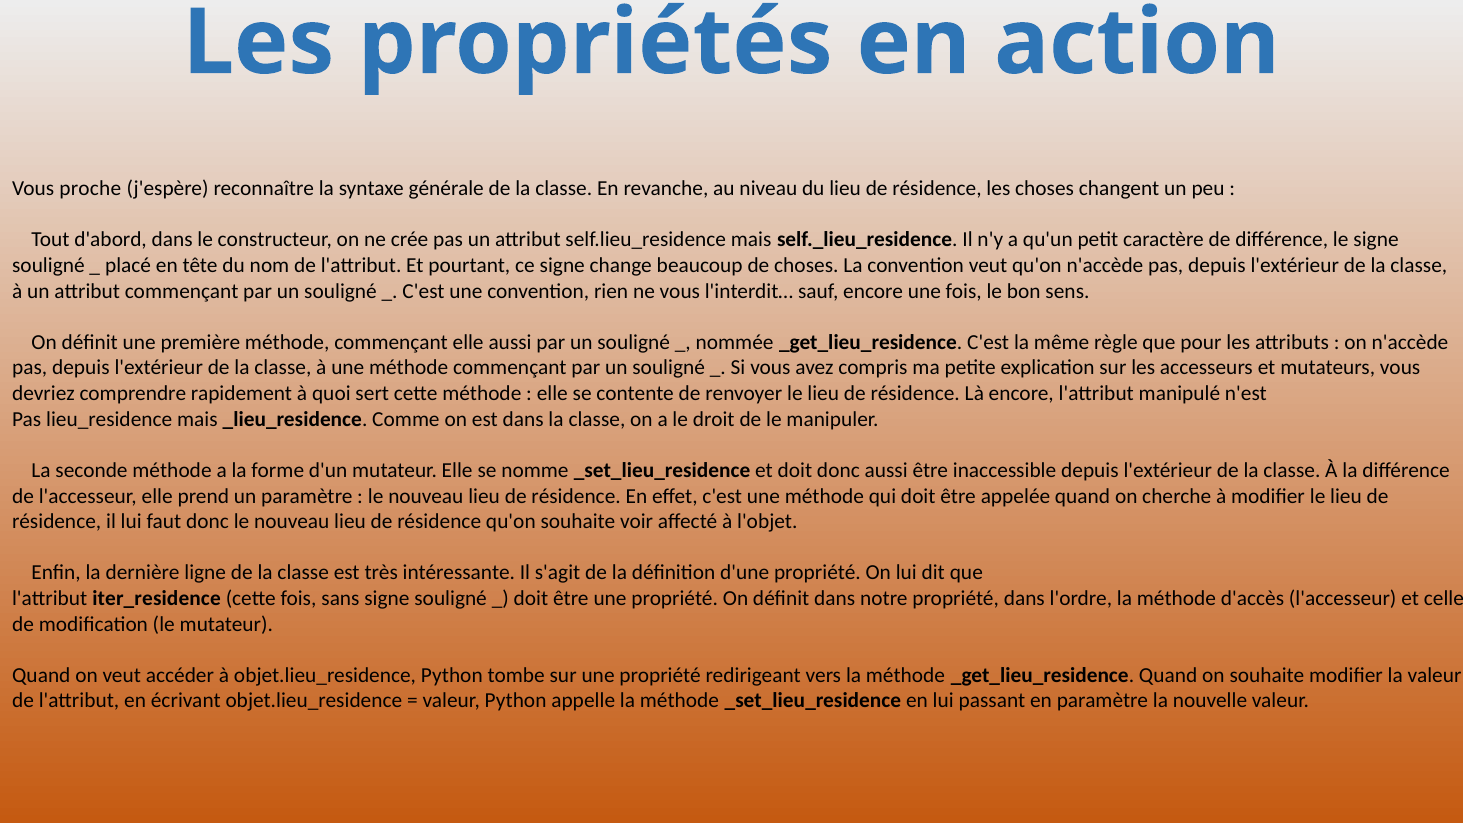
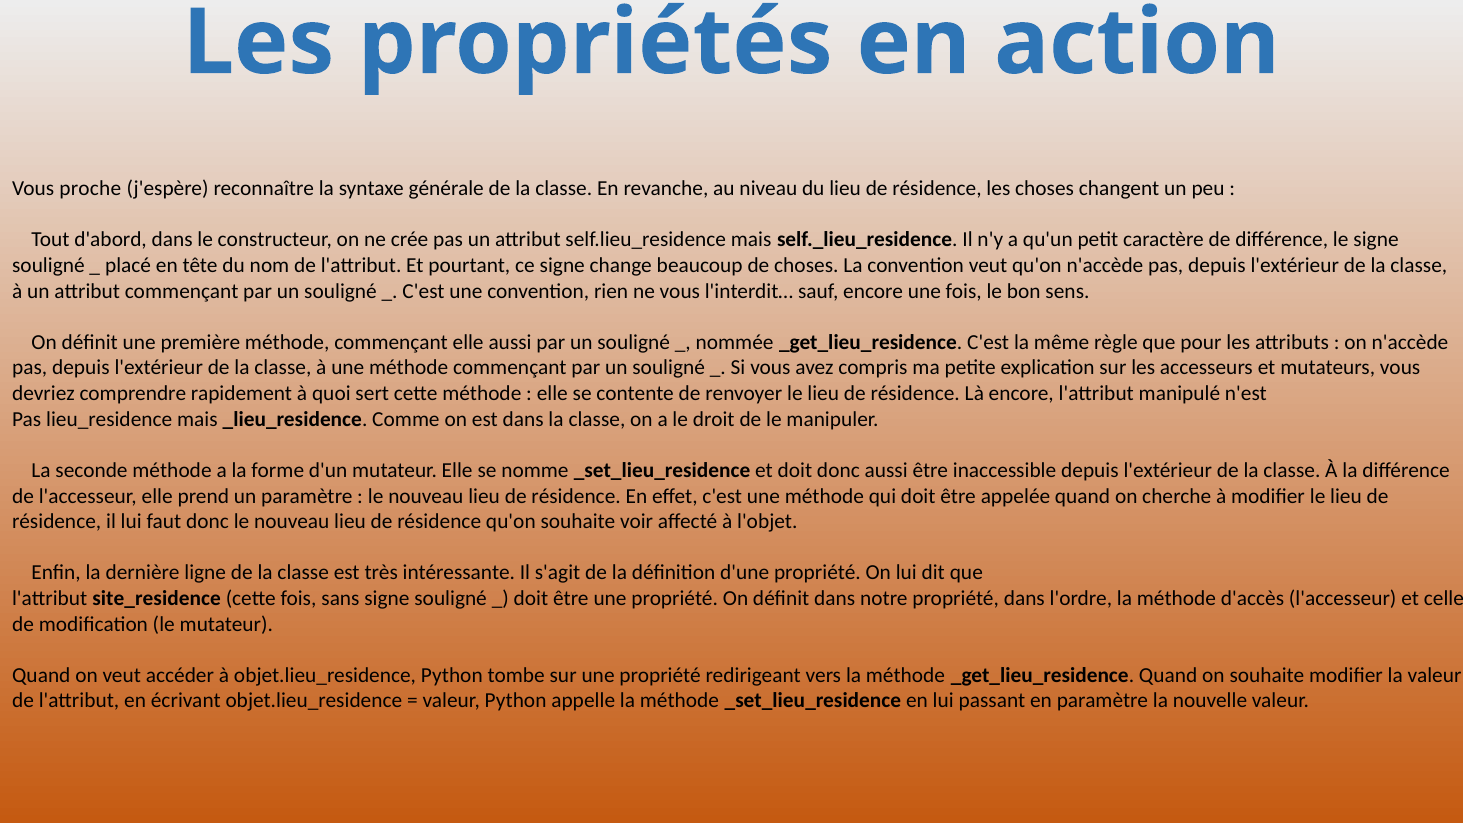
iter_residence: iter_residence -> site_residence
